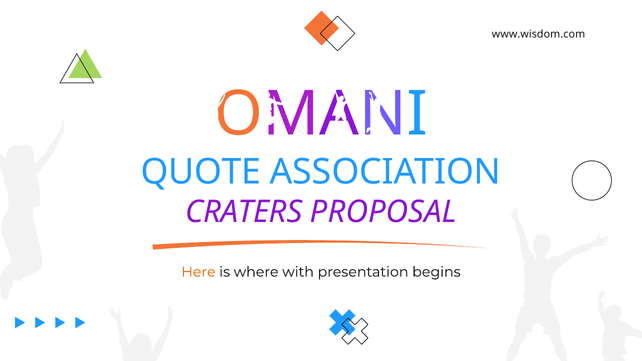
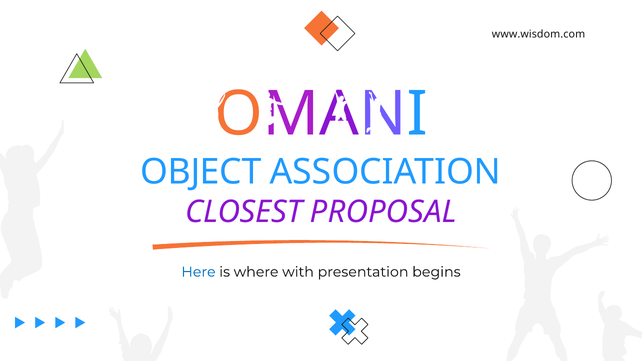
QUOTE: QUOTE -> OBJECT
CRATERS: CRATERS -> CLOSEST
Here colour: orange -> blue
